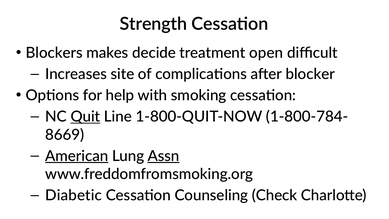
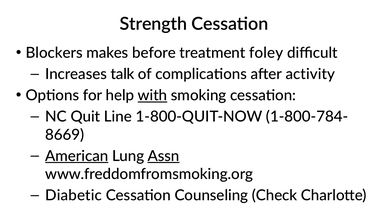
decide: decide -> before
open: open -> foley
site: site -> talk
blocker: blocker -> activity
with underline: none -> present
Quit underline: present -> none
